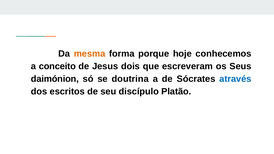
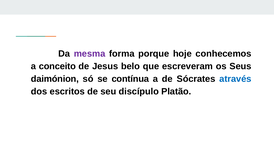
mesma colour: orange -> purple
dois: dois -> belo
doutrina: doutrina -> contínua
